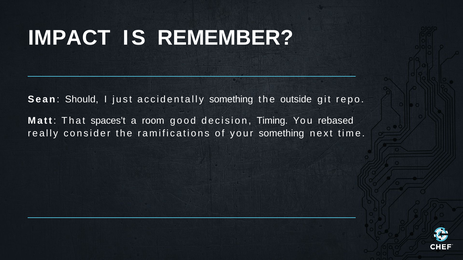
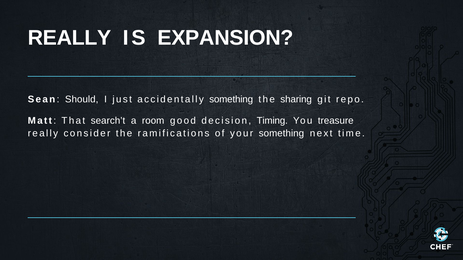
IMPACT at (69, 38): IMPACT -> REALLY
REMEMBER: REMEMBER -> EXPANSION
outside: outside -> sharing
spaces’t: spaces’t -> search’t
rebased: rebased -> treasure
